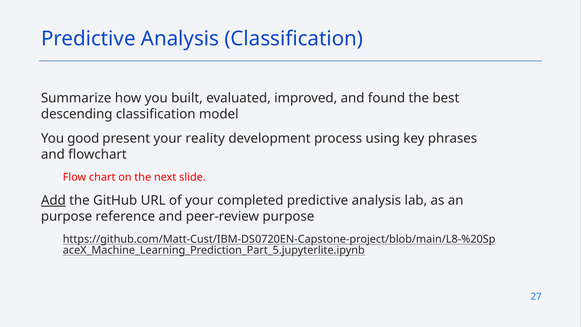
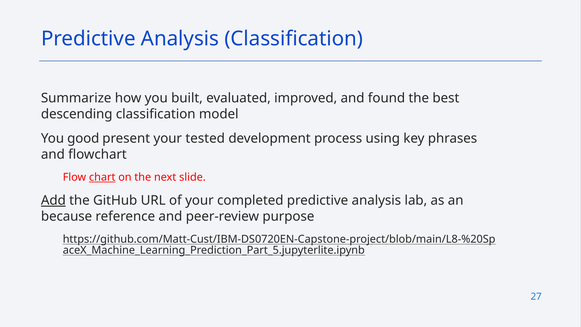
reality: reality -> tested
chart underline: none -> present
purpose at (67, 216): purpose -> because
